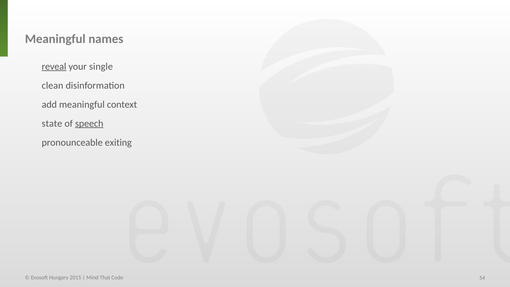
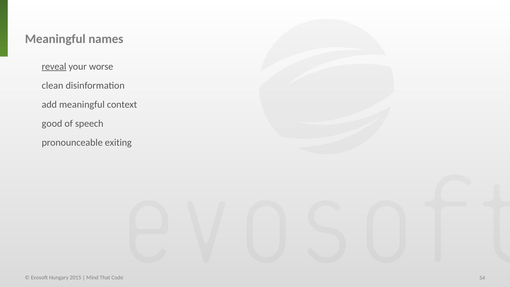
single: single -> worse
state: state -> good
speech underline: present -> none
